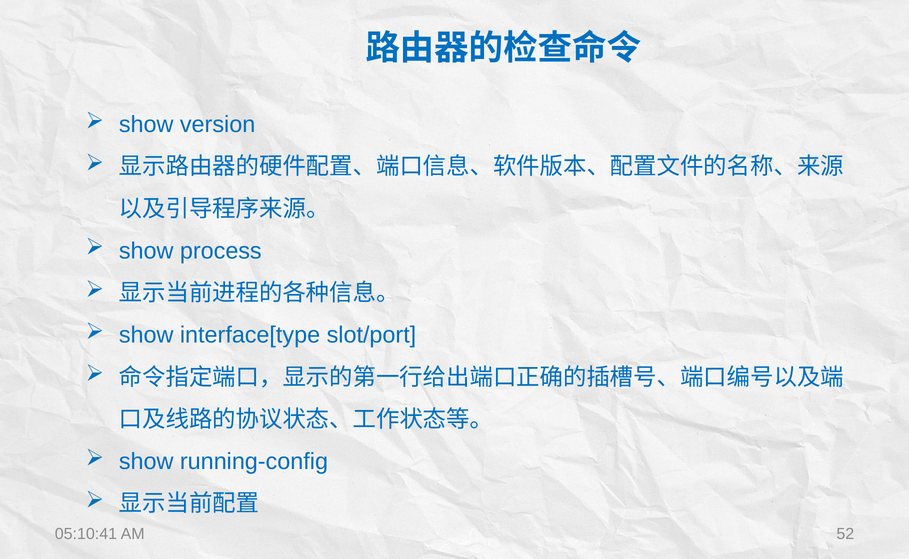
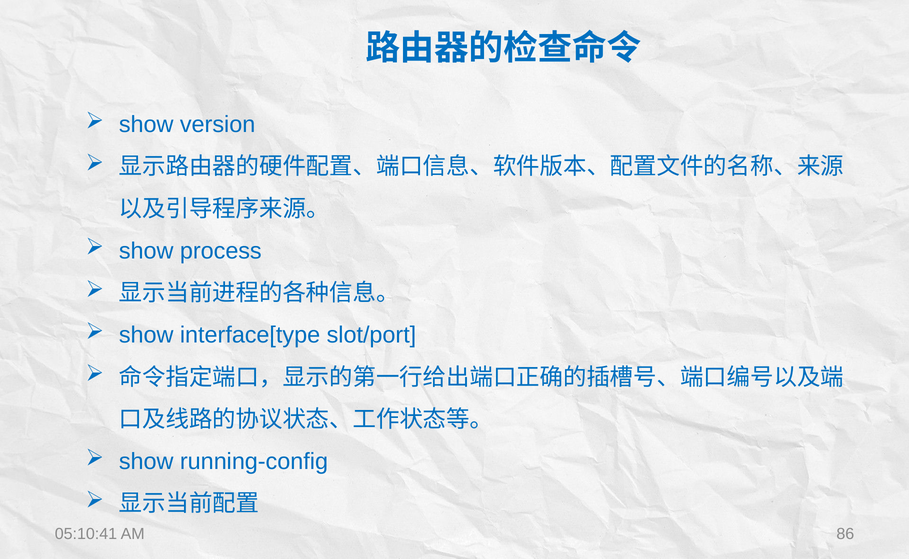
52: 52 -> 86
